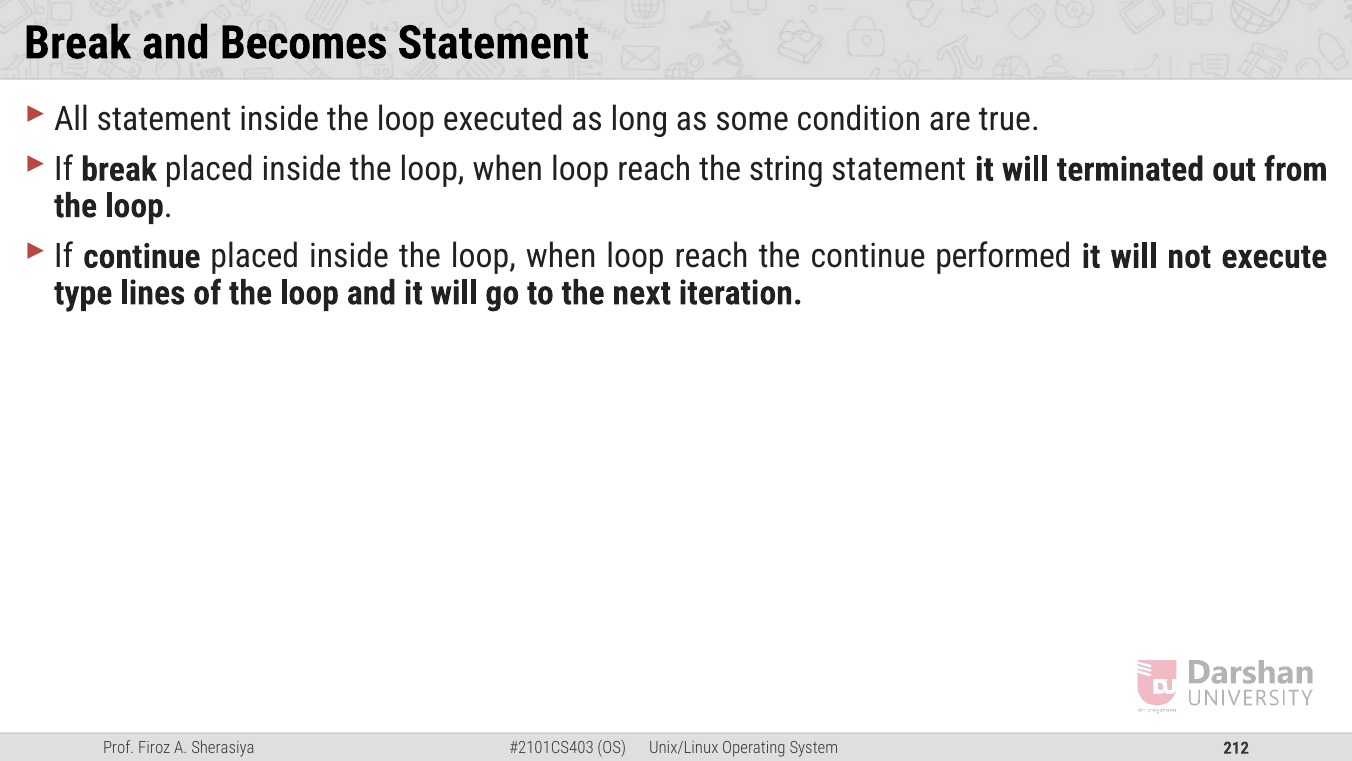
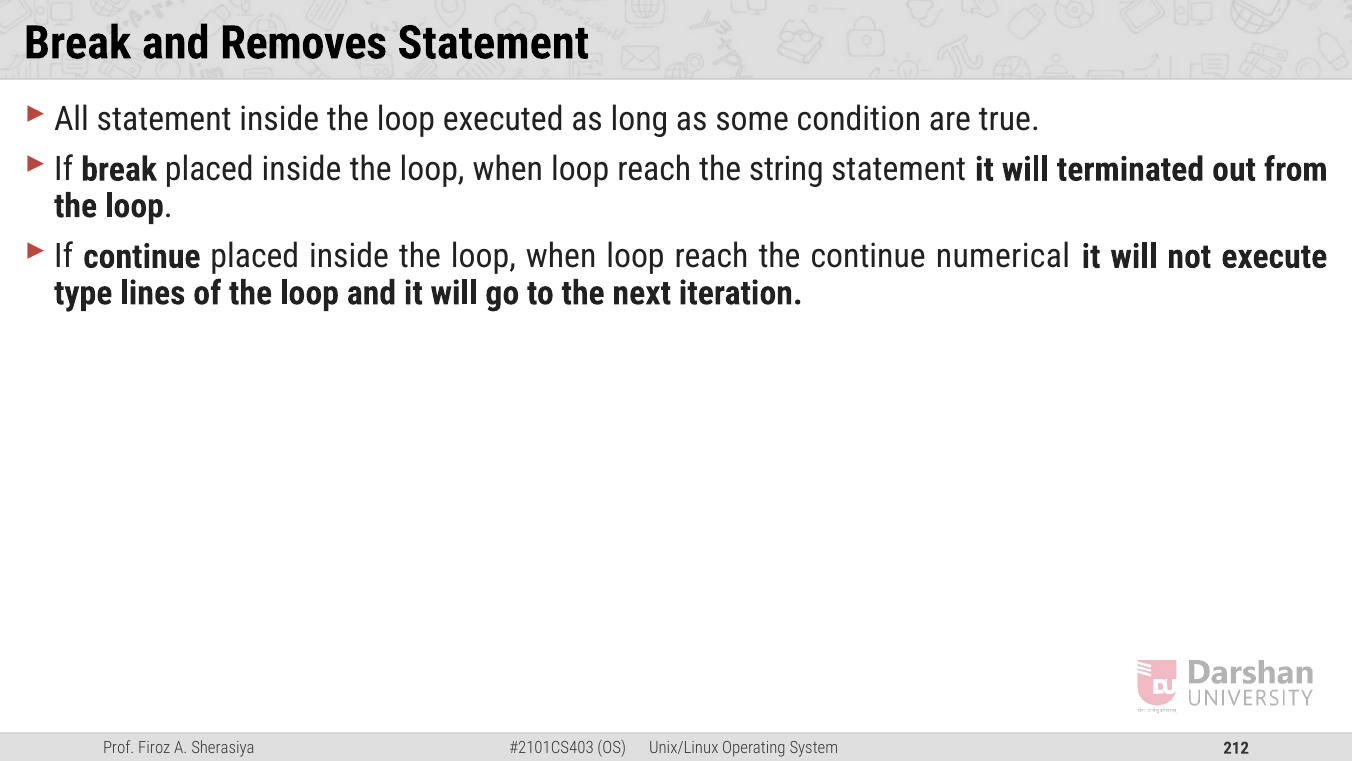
Becomes: Becomes -> Removes
performed: performed -> numerical
